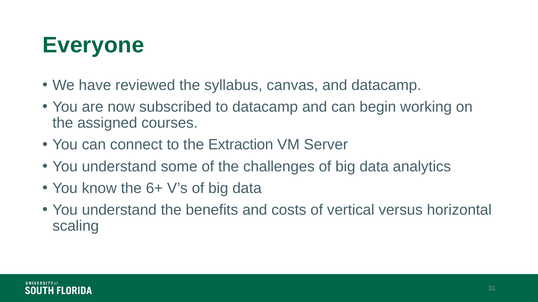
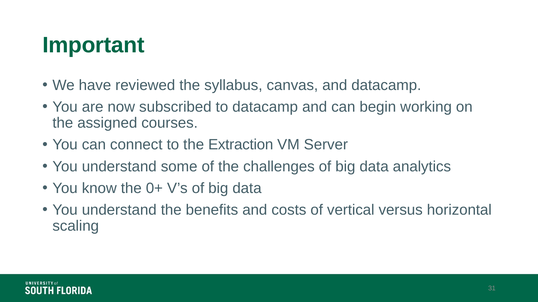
Everyone: Everyone -> Important
6+: 6+ -> 0+
